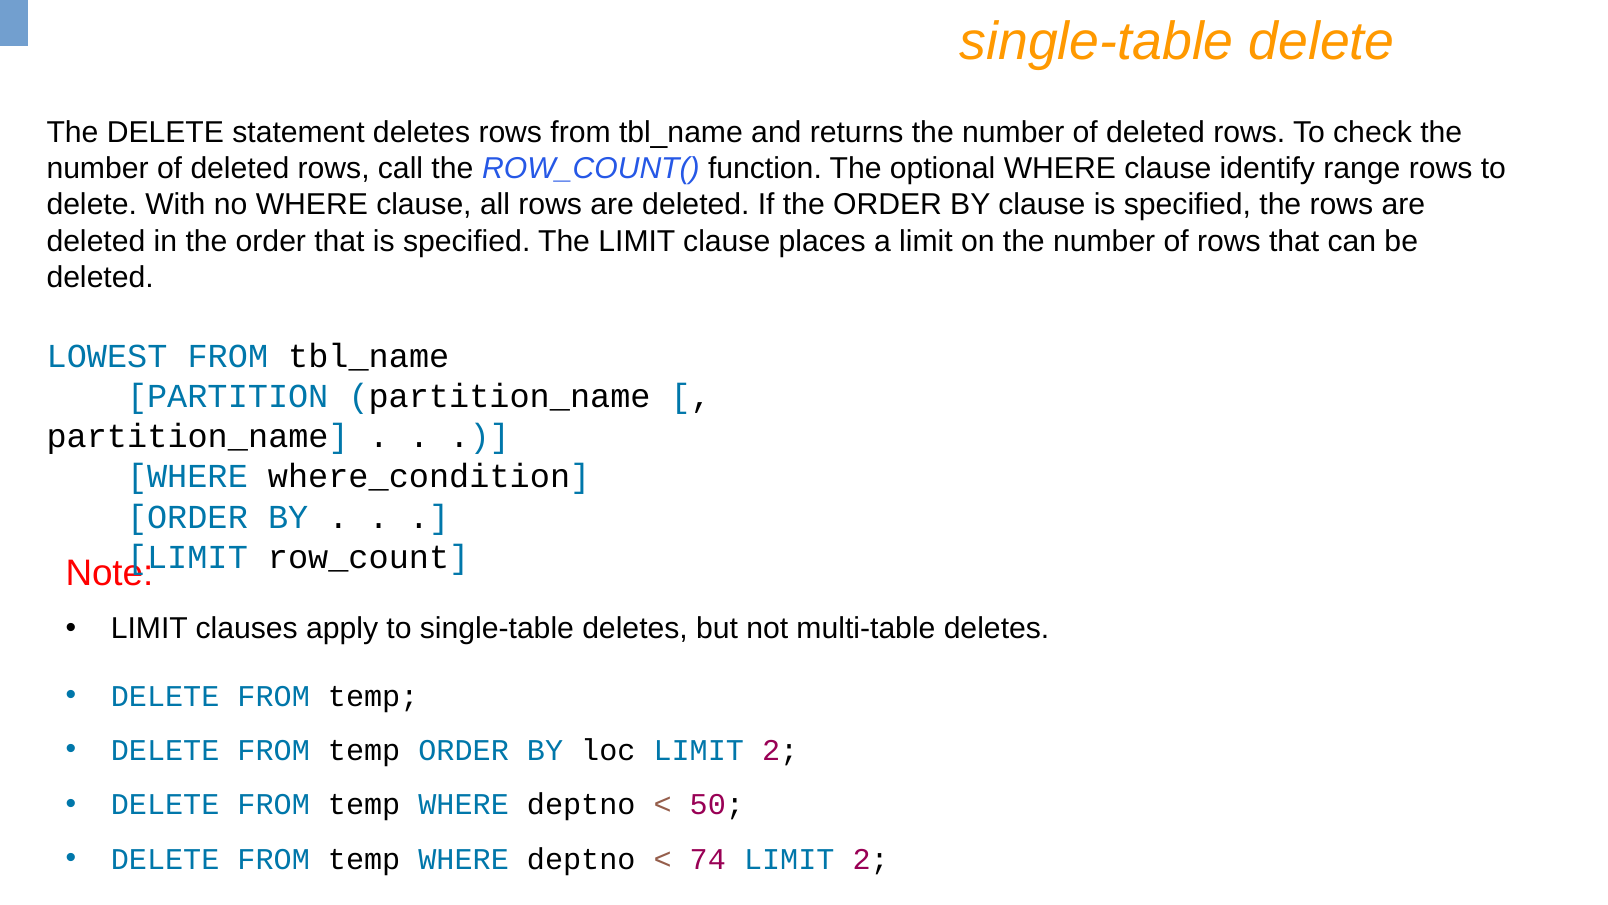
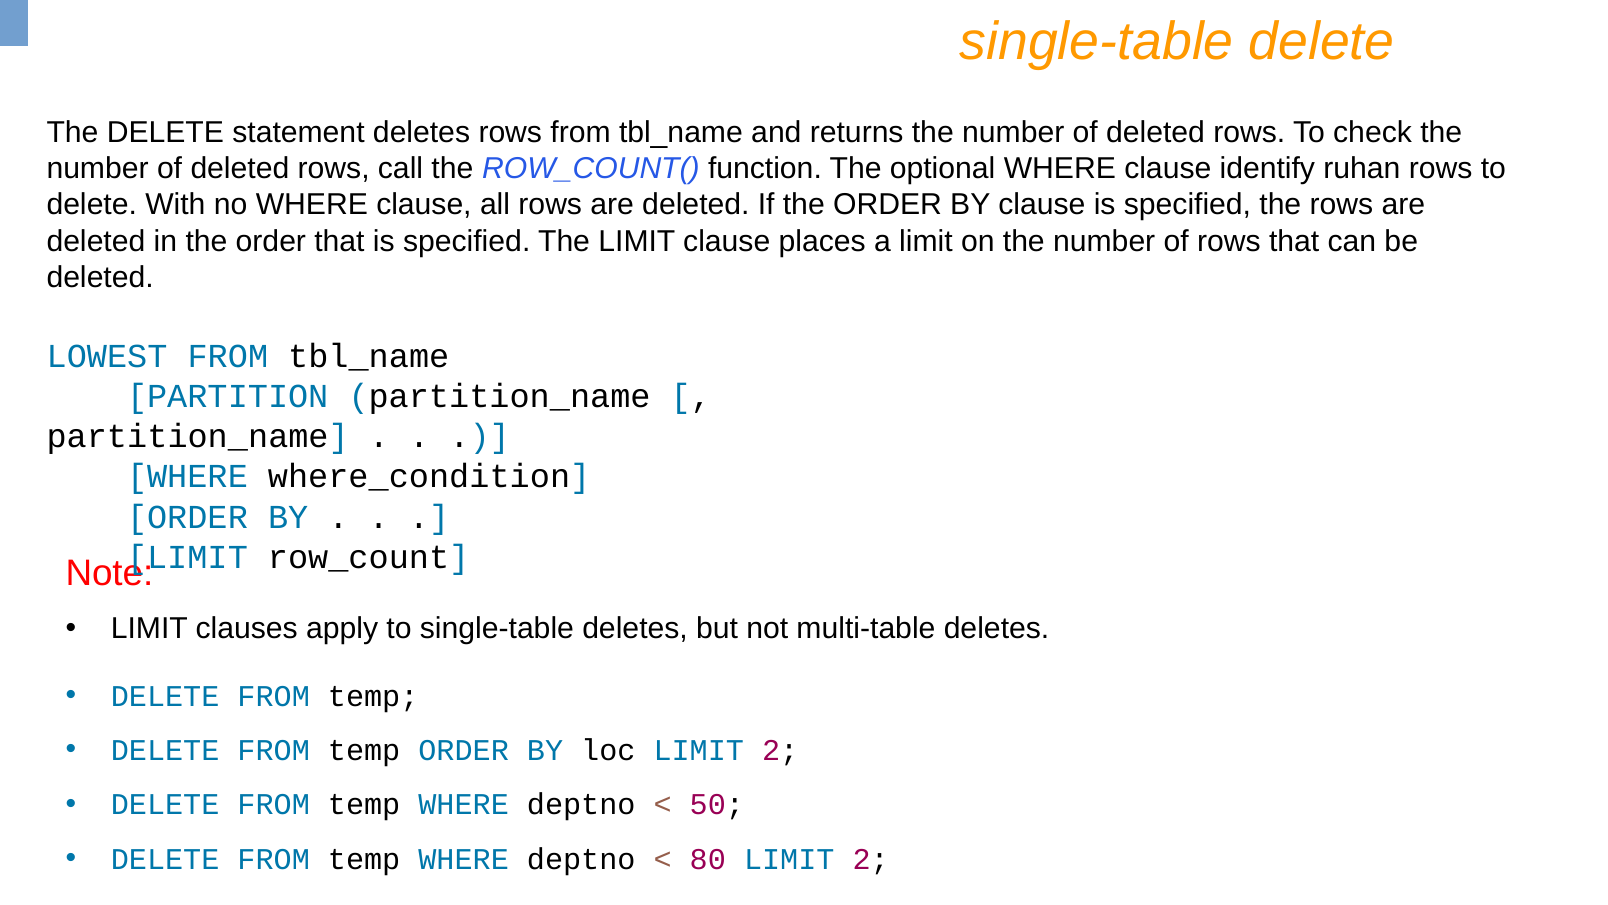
range: range -> ruhan
74: 74 -> 80
